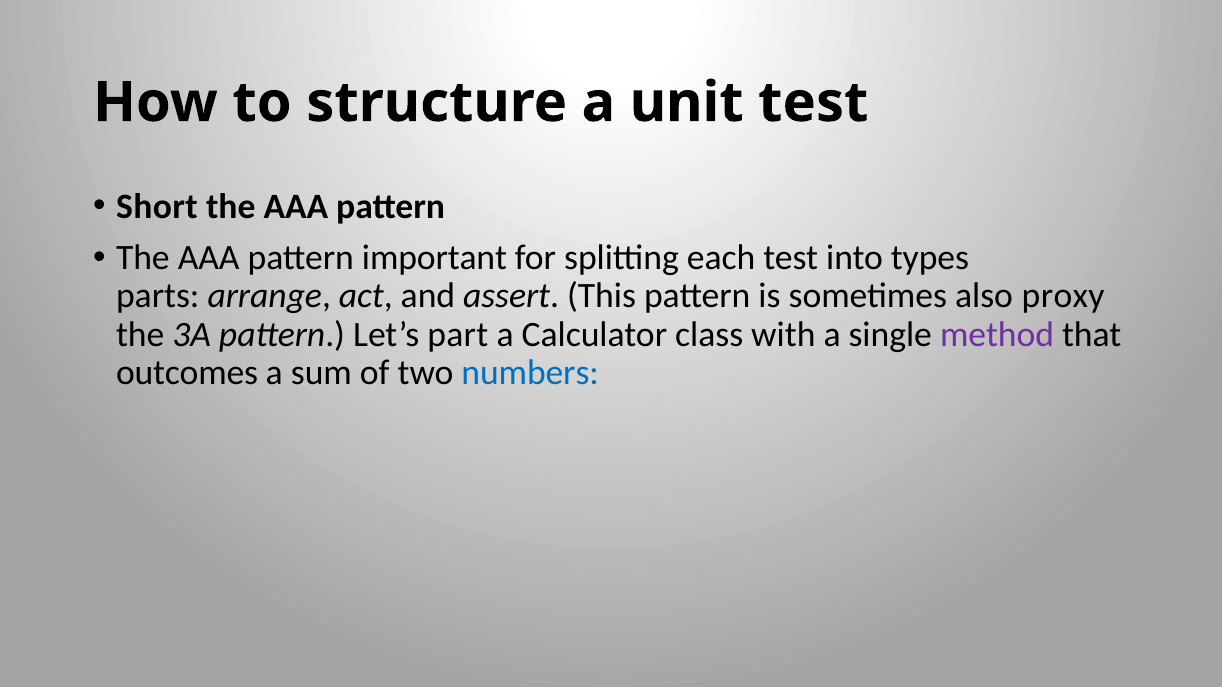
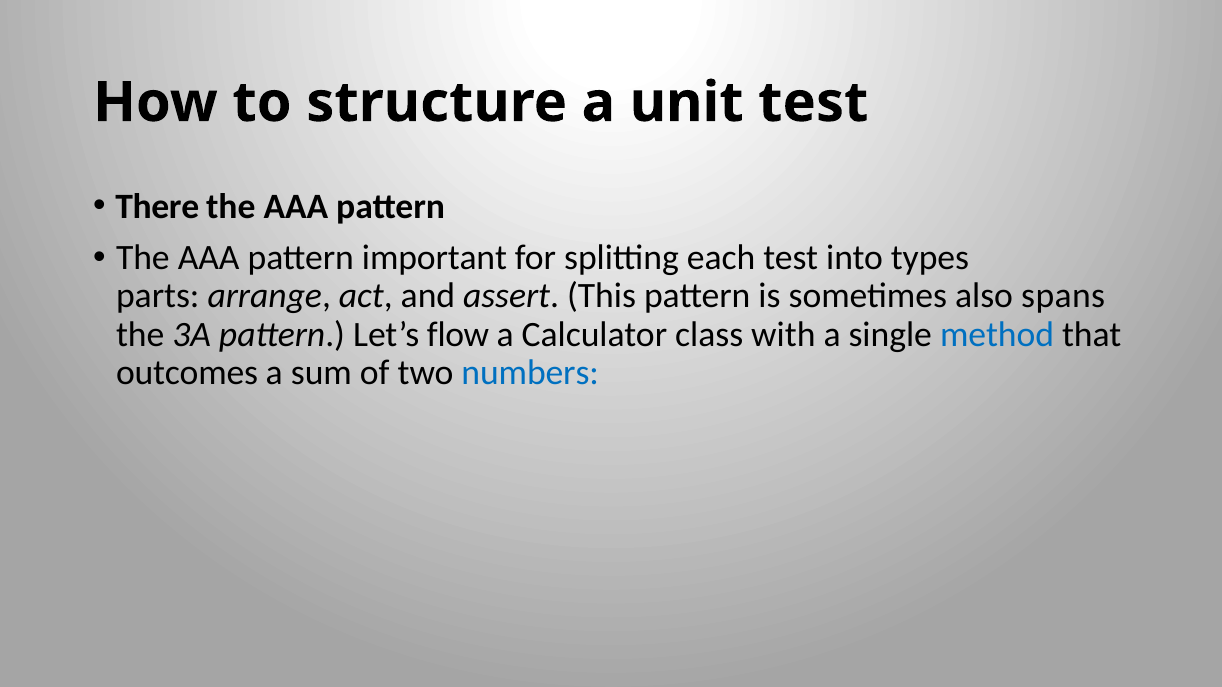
Short: Short -> There
proxy: proxy -> spans
part: part -> flow
method colour: purple -> blue
